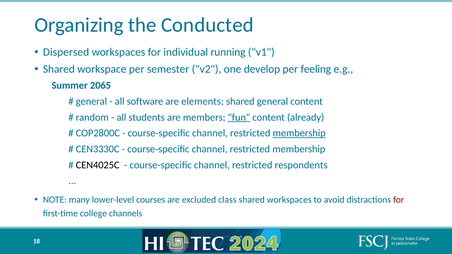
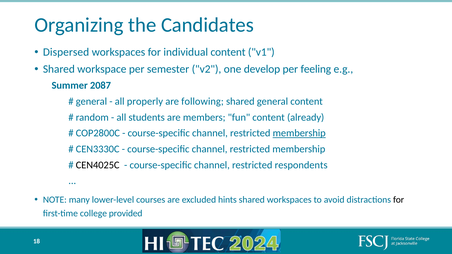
Conducted: Conducted -> Candidates
individual running: running -> content
2065: 2065 -> 2087
software: software -> properly
elements: elements -> following
fun underline: present -> none
class: class -> hints
for at (399, 200) colour: red -> black
channels: channels -> provided
